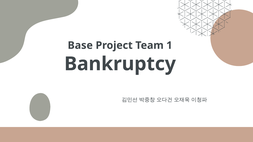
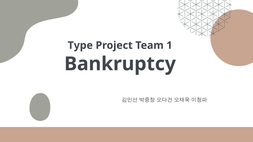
Base: Base -> Type
